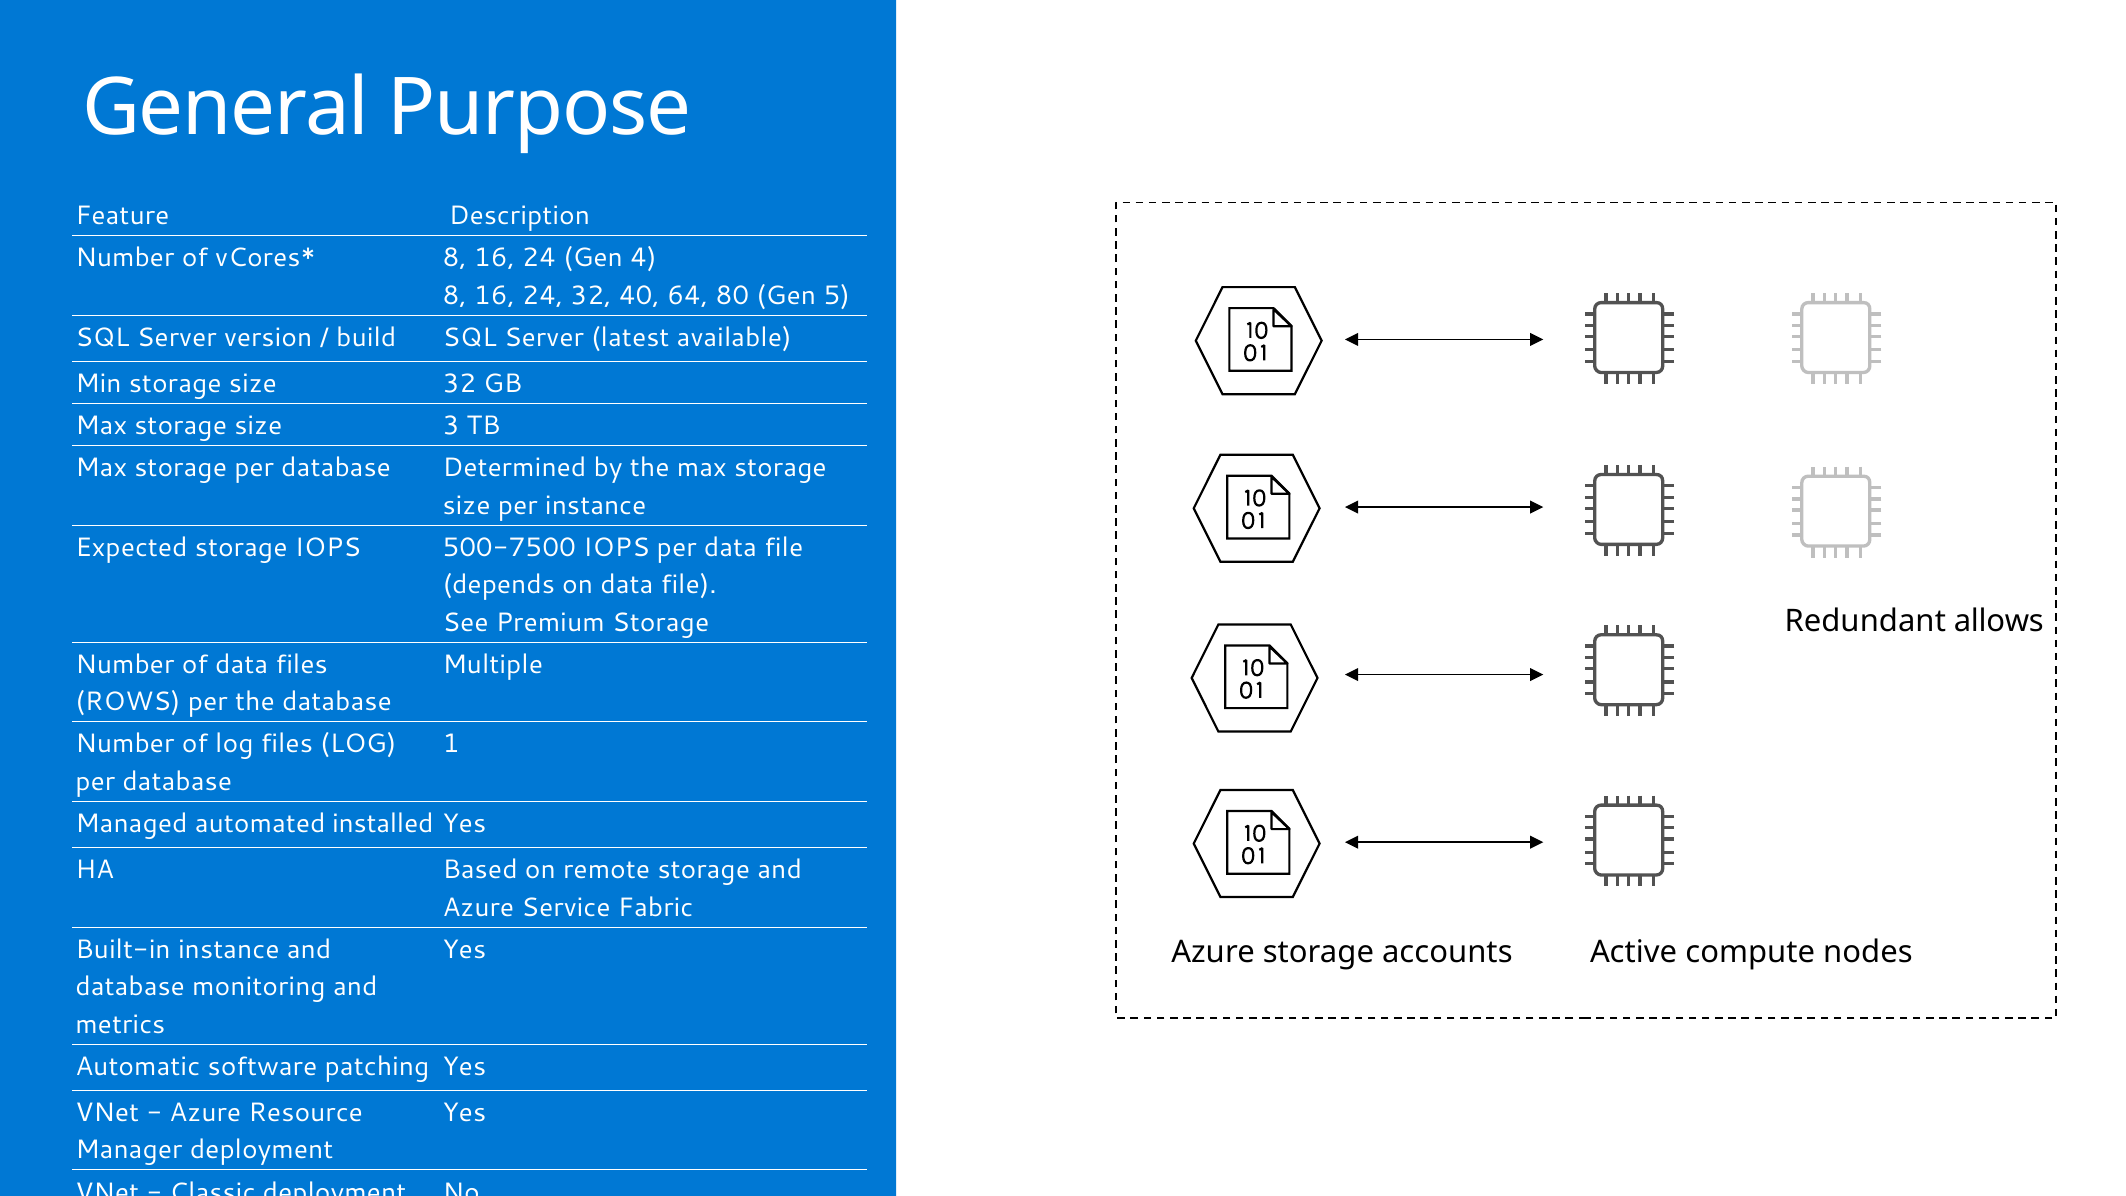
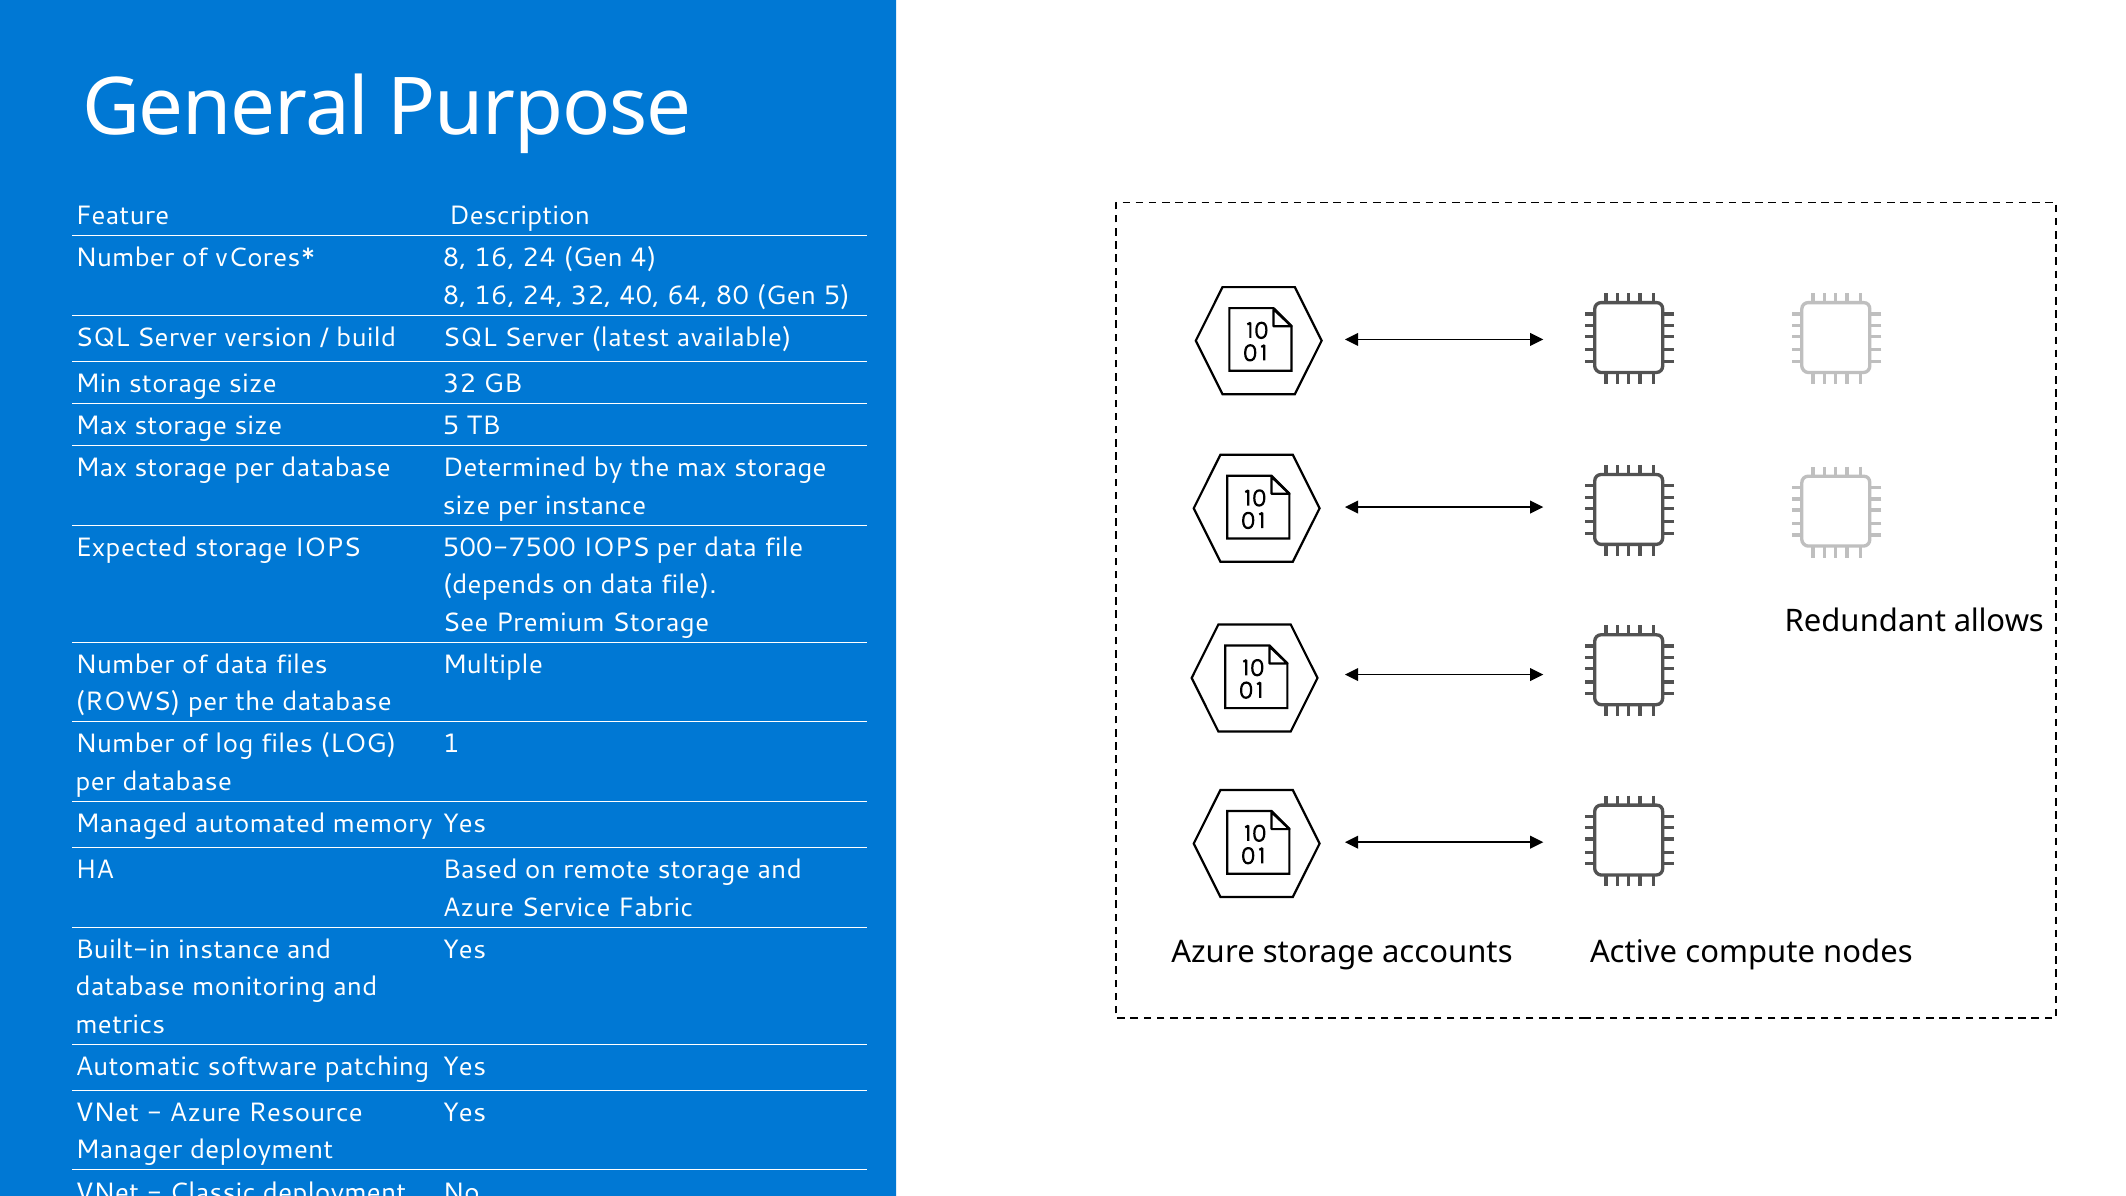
size 3: 3 -> 5
installed: installed -> memory
